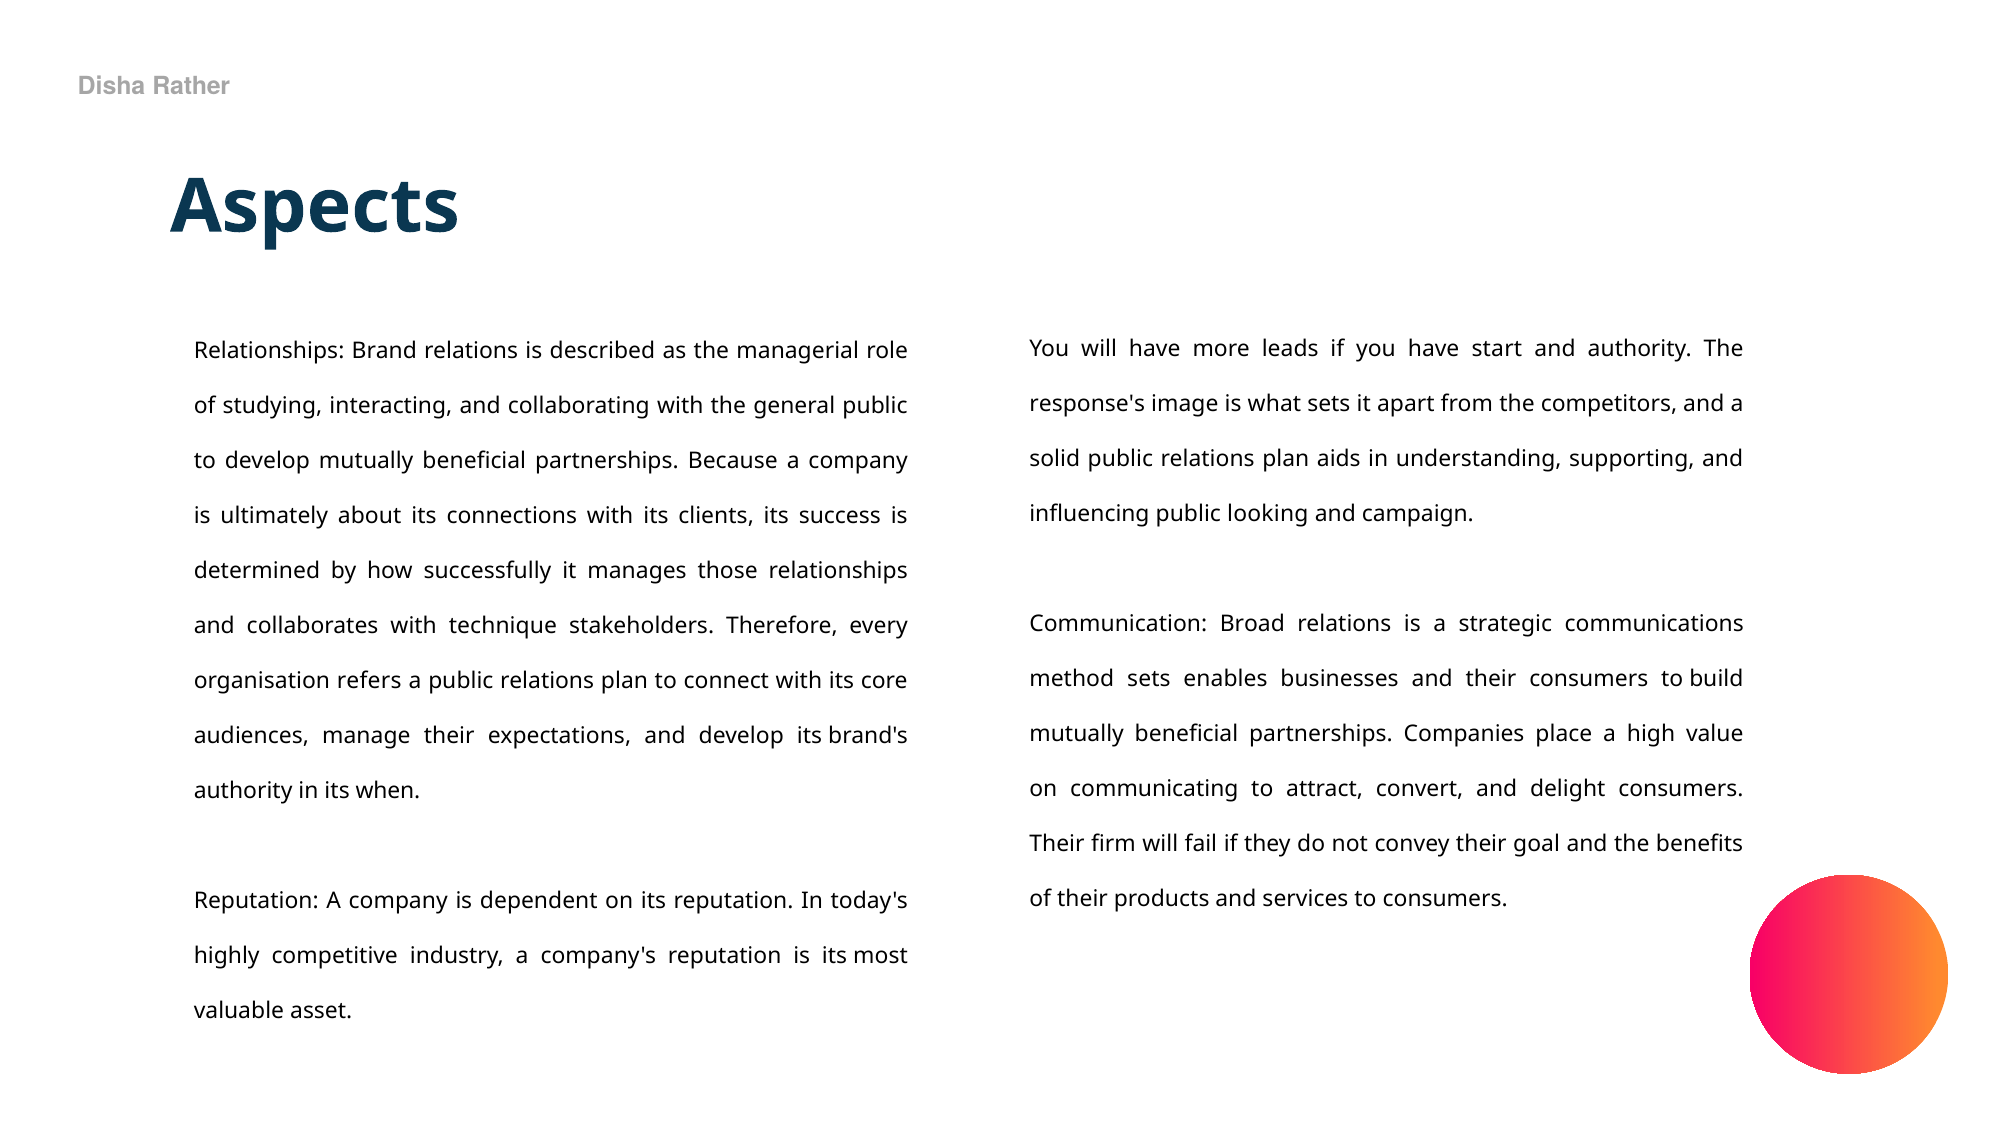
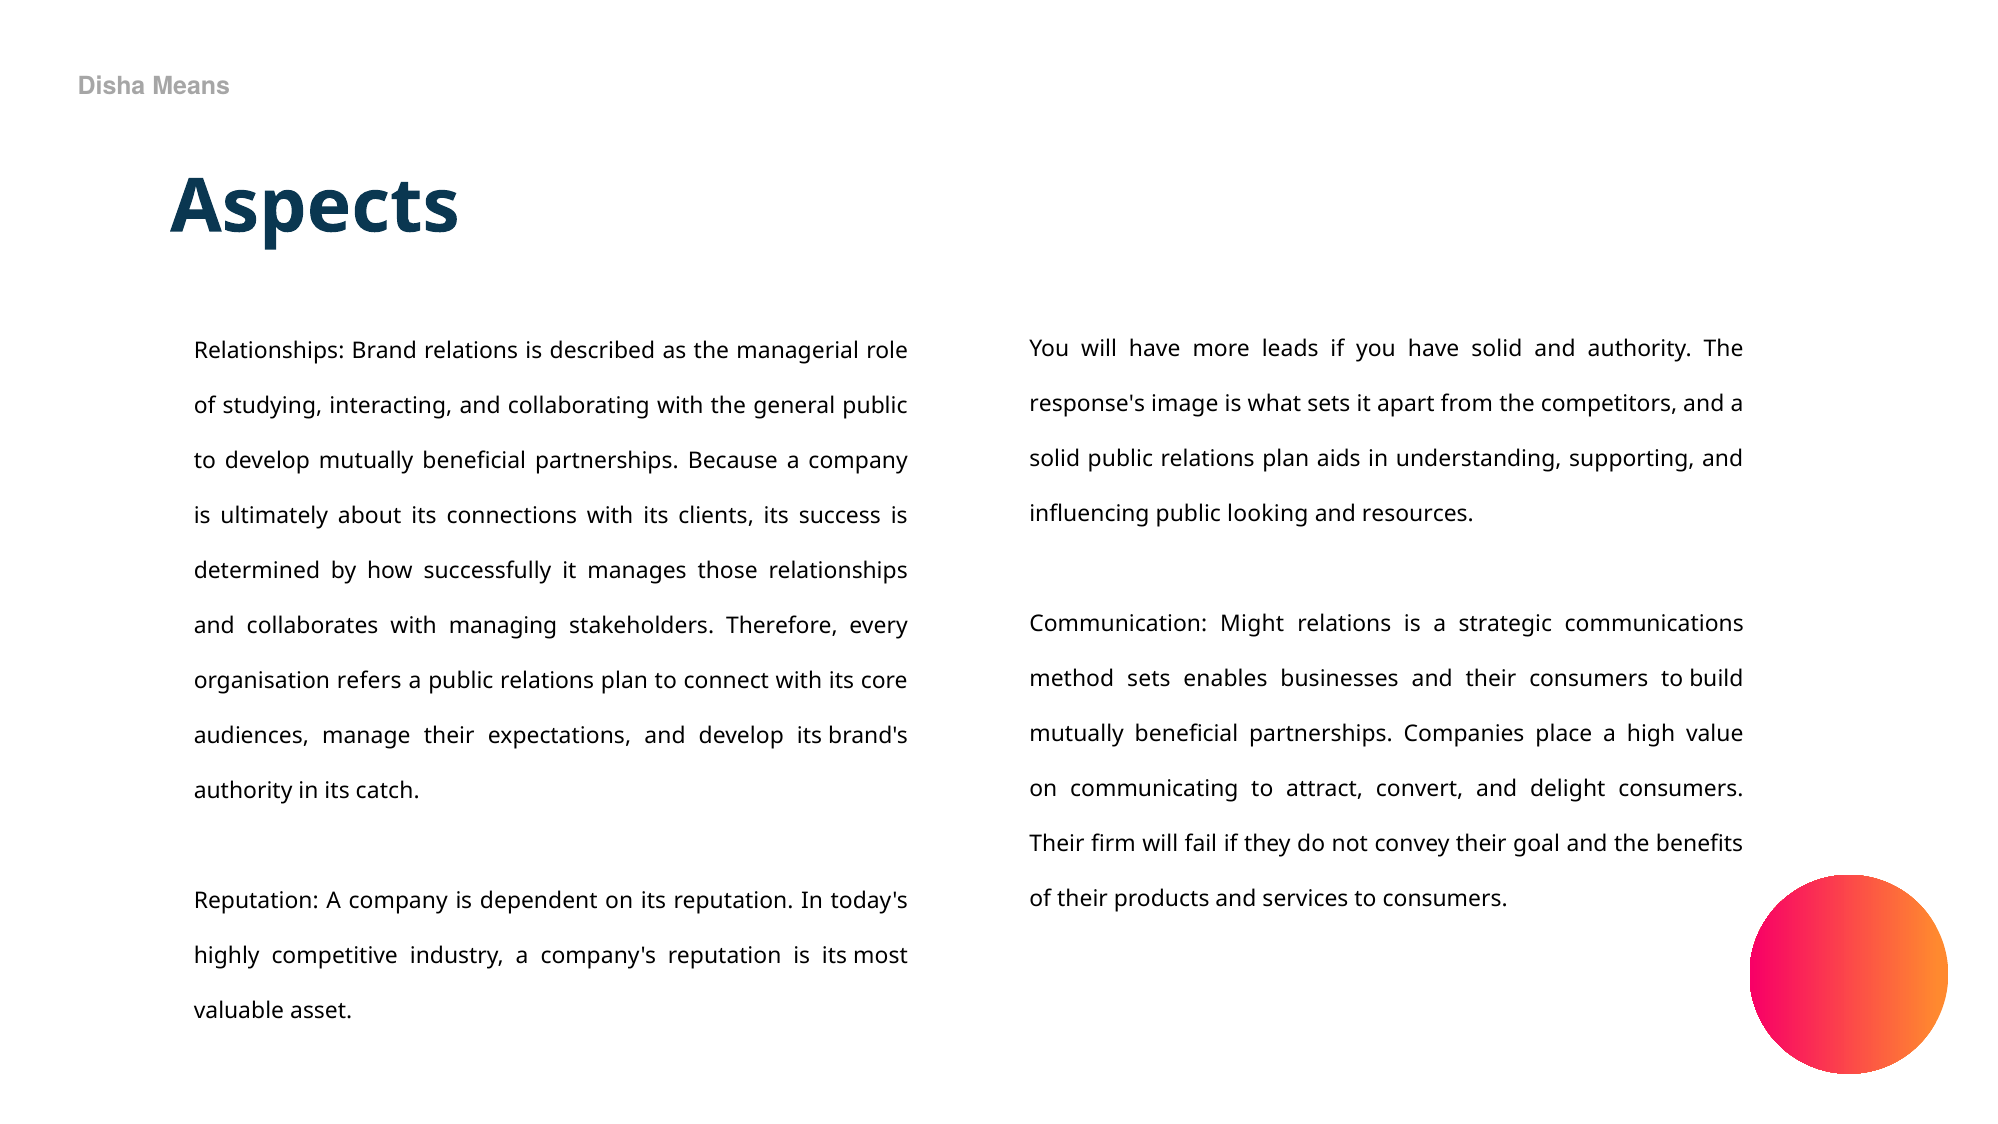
Rather: Rather -> Means
have start: start -> solid
campaign: campaign -> resources
Broad: Broad -> Might
technique: technique -> managing
when: when -> catch
